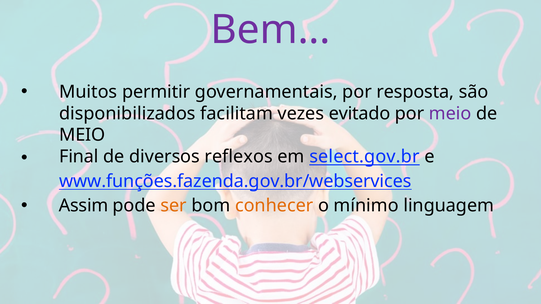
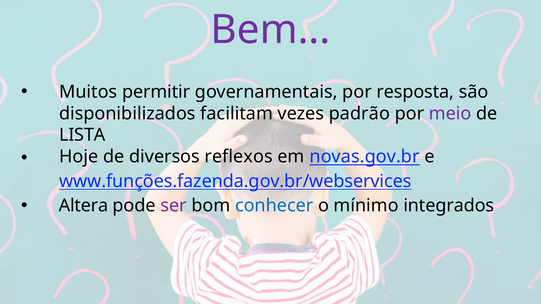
evitado: evitado -> padrão
MEIO at (82, 135): MEIO -> LISTA
Final: Final -> Hoje
select.gov.br: select.gov.br -> novas.gov.br
Assim: Assim -> Altera
ser colour: orange -> purple
conhecer colour: orange -> blue
linguagem: linguagem -> integrados
